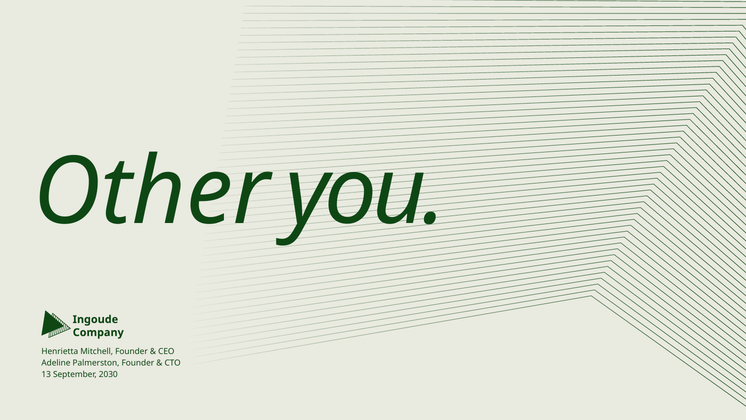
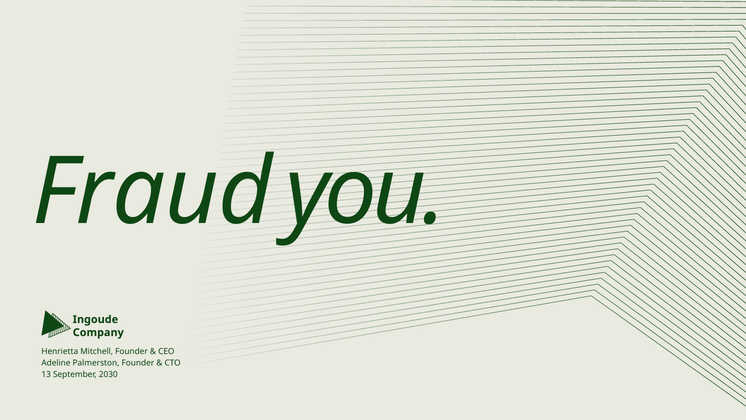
Other: Other -> Fraud
